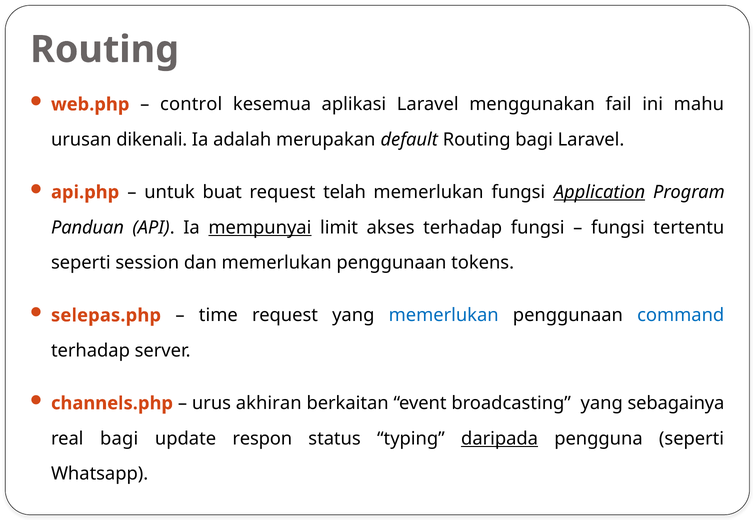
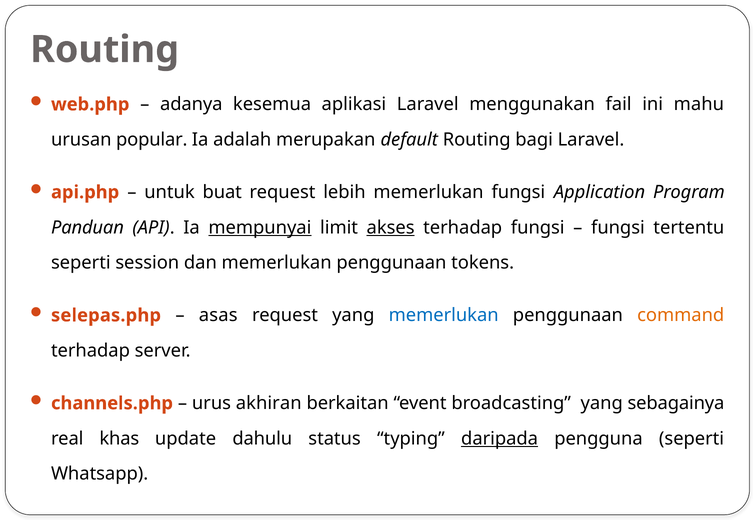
control: control -> adanya
dikenali: dikenali -> popular
telah: telah -> lebih
Application underline: present -> none
akses underline: none -> present
time: time -> asas
command colour: blue -> orange
real bagi: bagi -> khas
respon: respon -> dahulu
